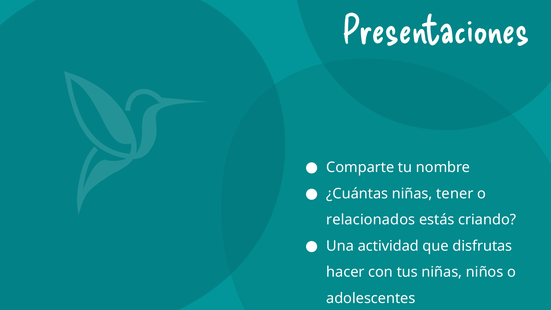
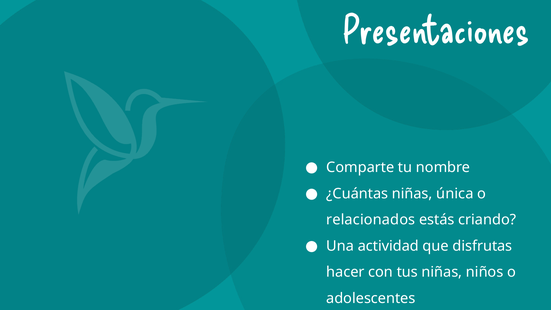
tener: tener -> única
